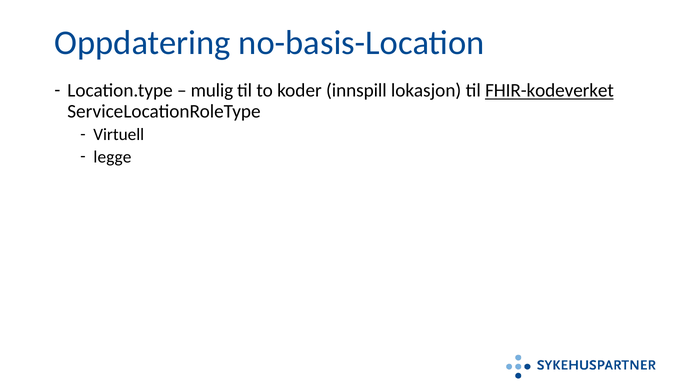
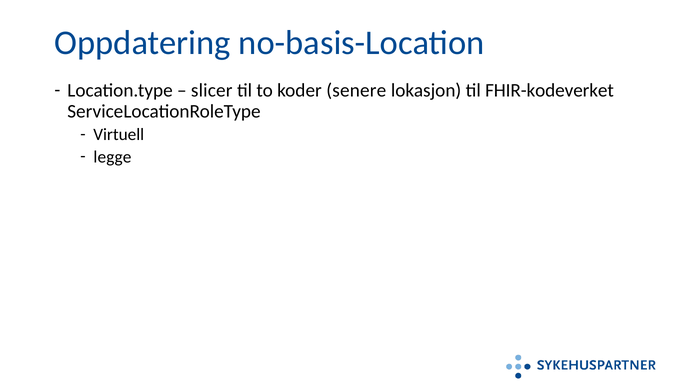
mulig: mulig -> slicer
innspill: innspill -> senere
FHIR-kodeverket underline: present -> none
